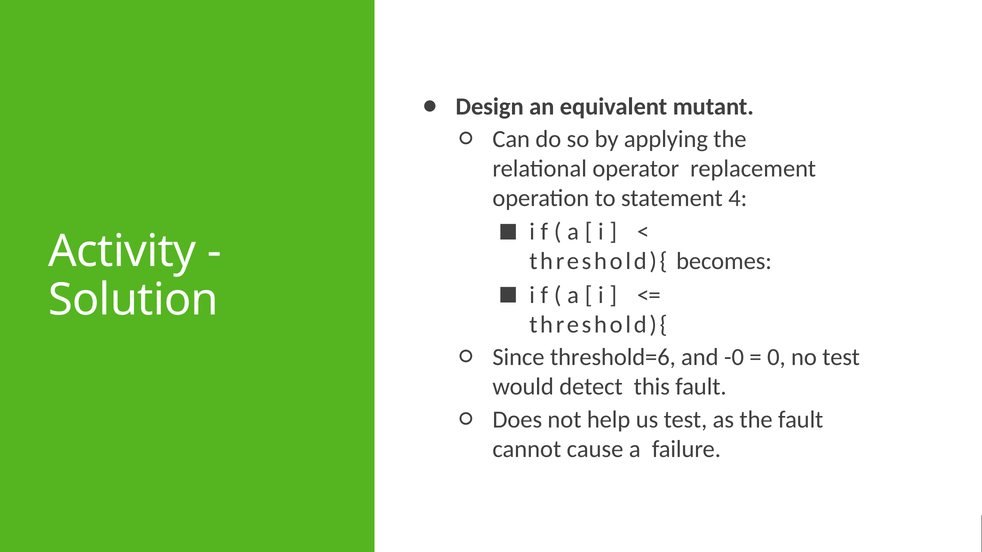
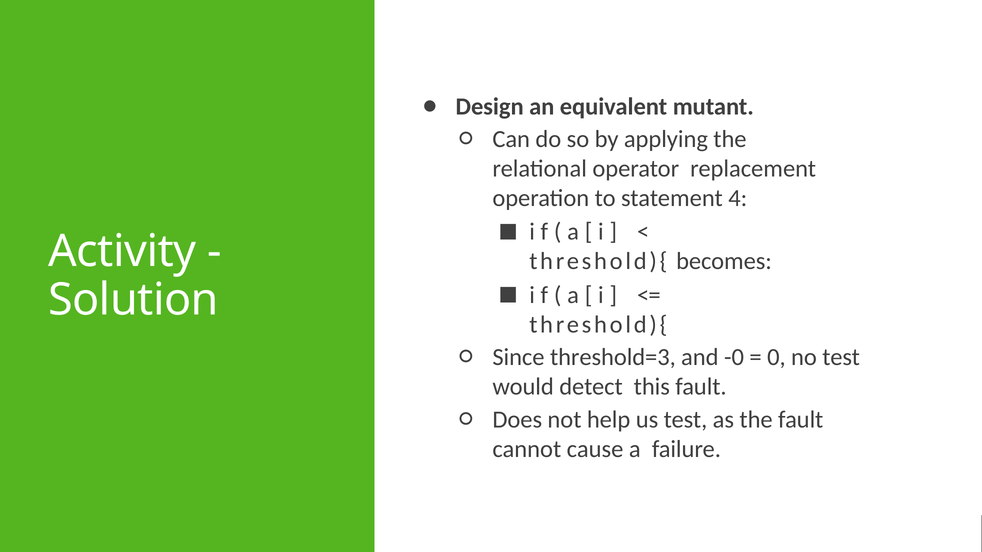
threshold=6: threshold=6 -> threshold=3
